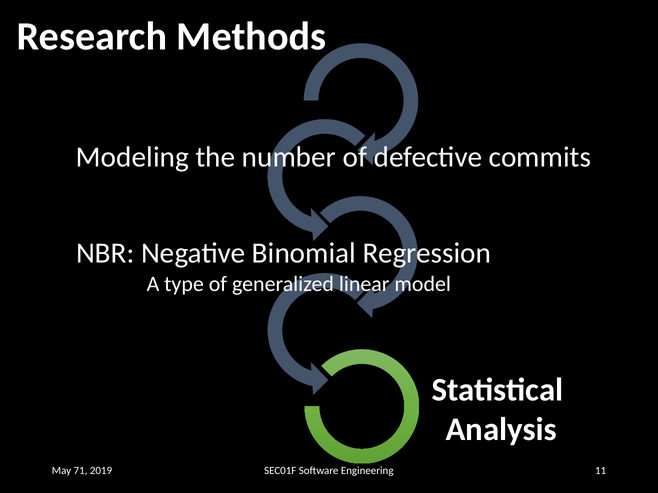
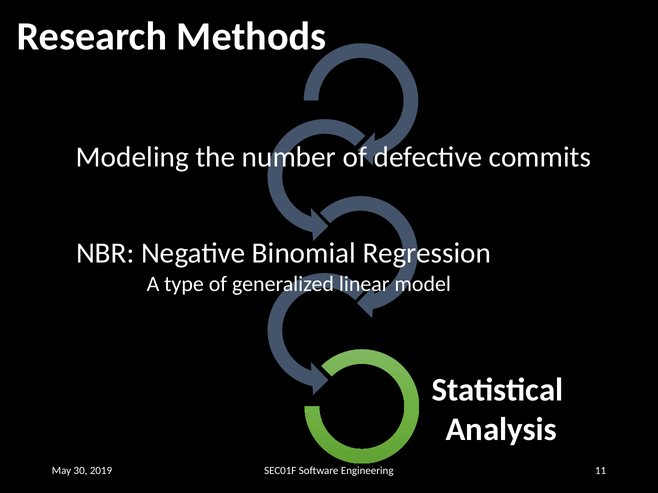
71: 71 -> 30
